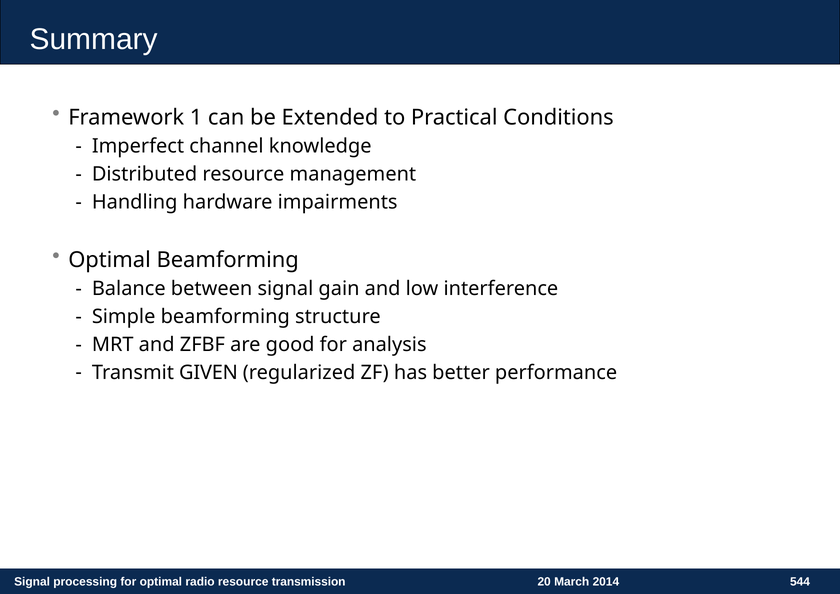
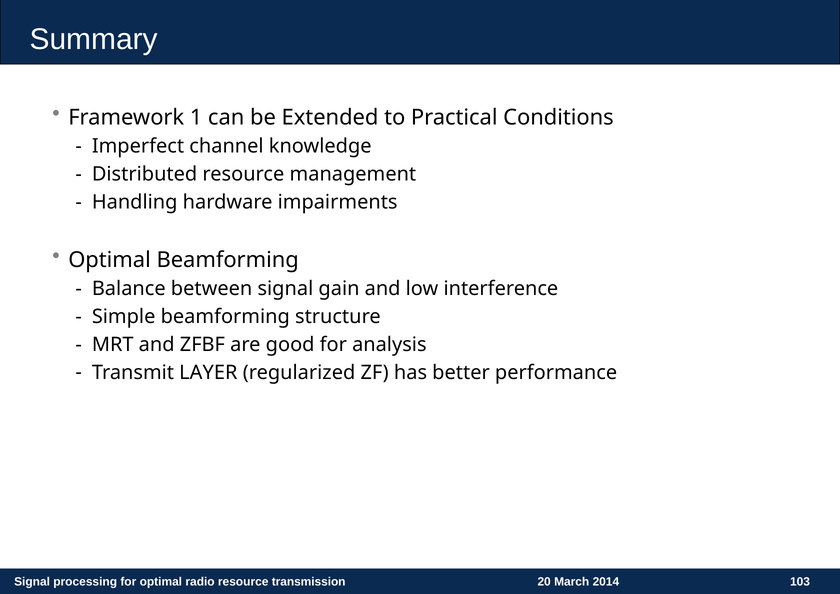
GIVEN: GIVEN -> LAYER
544: 544 -> 103
